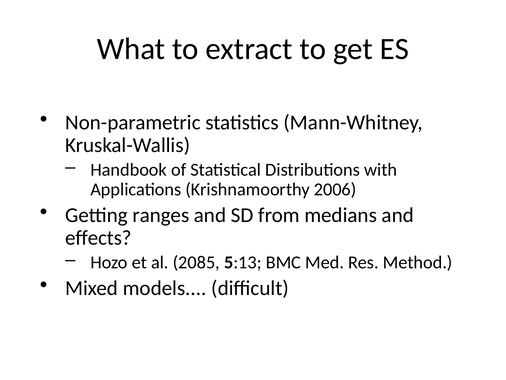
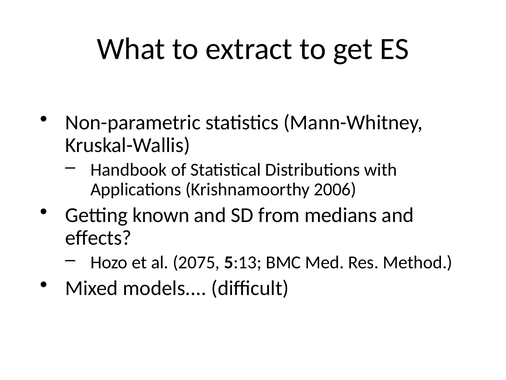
ranges: ranges -> known
2085: 2085 -> 2075
